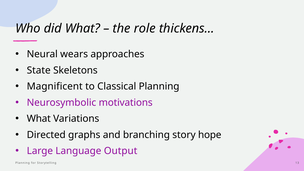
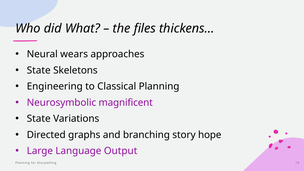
role: role -> files
Magnificent: Magnificent -> Engineering
motivations: motivations -> magnificent
What at (39, 119): What -> State
